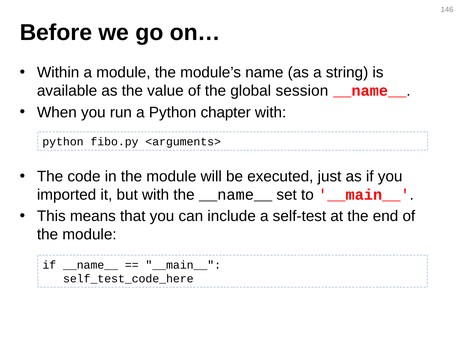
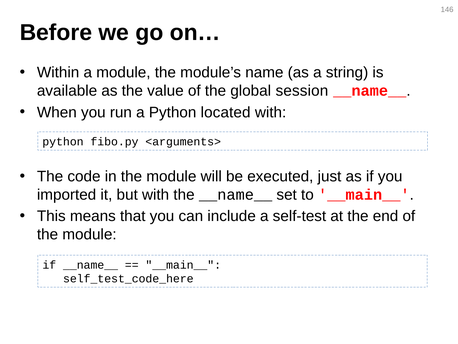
chapter: chapter -> located
